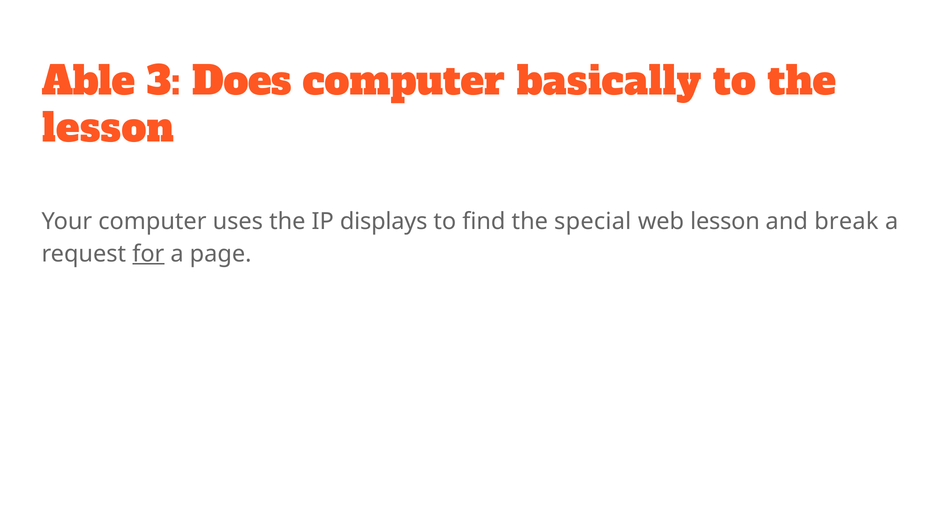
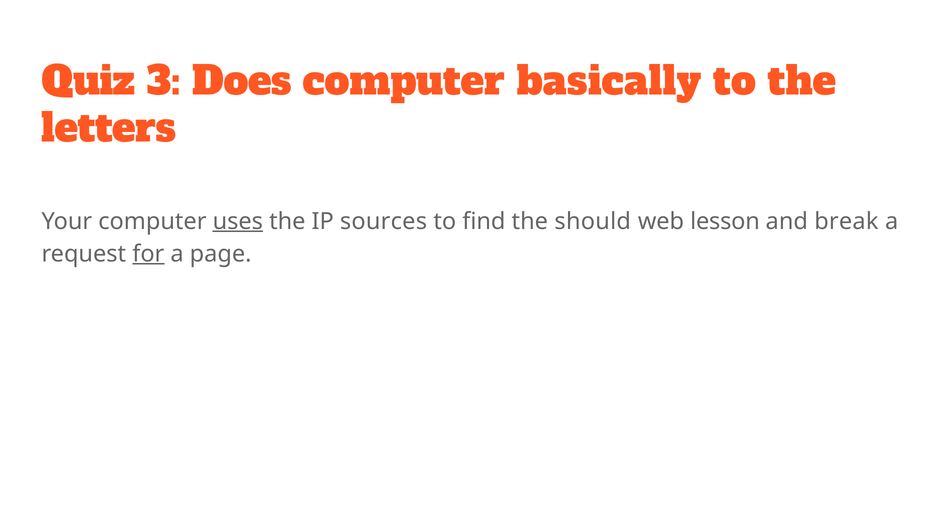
Able: Able -> Quiz
lesson at (108, 129): lesson -> letters
uses underline: none -> present
displays: displays -> sources
special: special -> should
